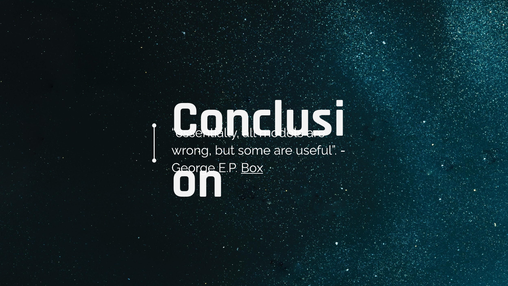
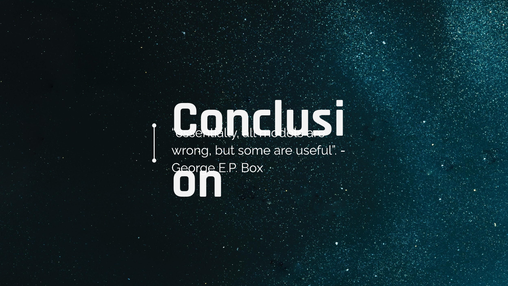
Box underline: present -> none
